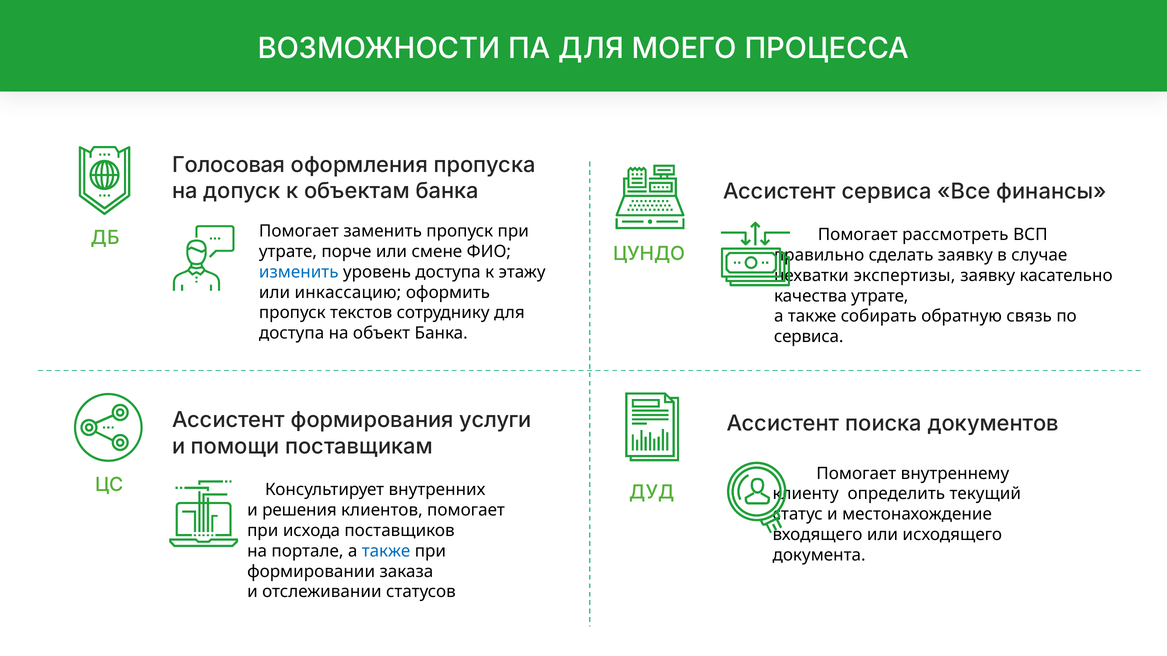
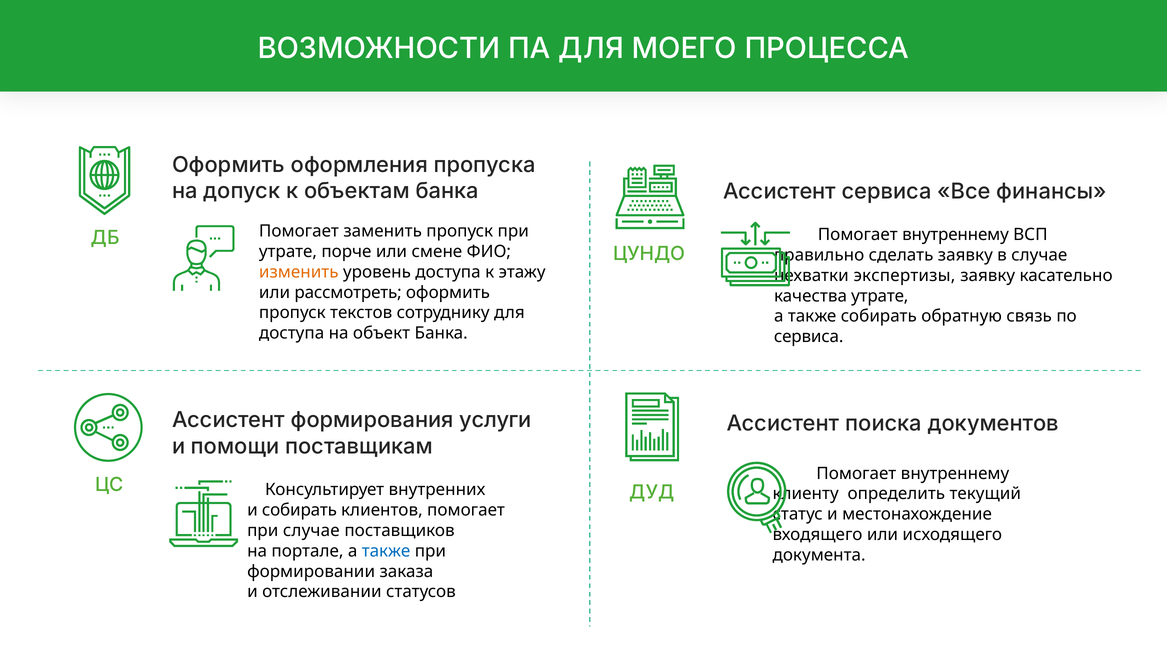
Голосовая at (229, 165): Голосовая -> Оформить
ДБ Помогает рассмотреть: рассмотреть -> внутреннему
изменить colour: blue -> orange
инкассацию: инкассацию -> рассмотреть
и решения: решения -> собирать
при исхода: исхода -> случае
